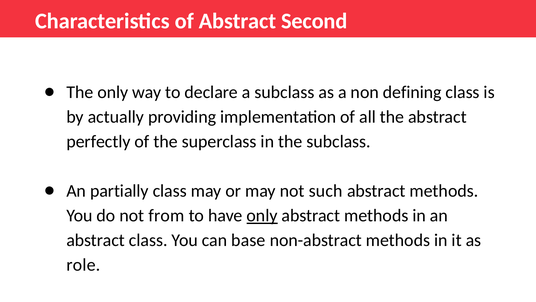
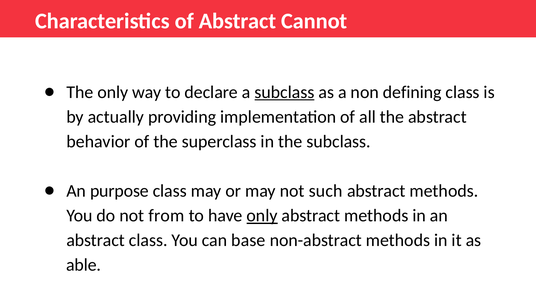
Second: Second -> Cannot
subclass at (284, 92) underline: none -> present
perfectly: perfectly -> behavior
partially: partially -> purpose
role: role -> able
